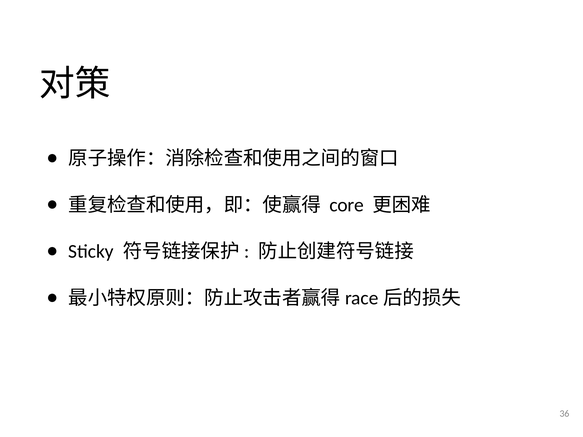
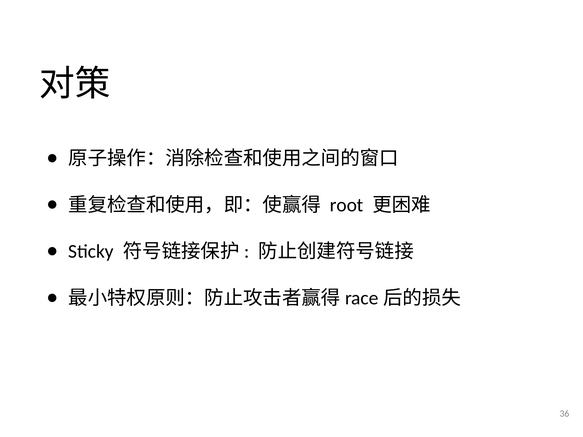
core: core -> root
